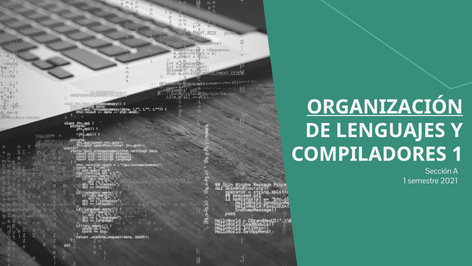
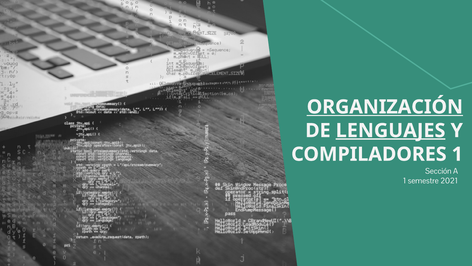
LENGUAJES underline: none -> present
